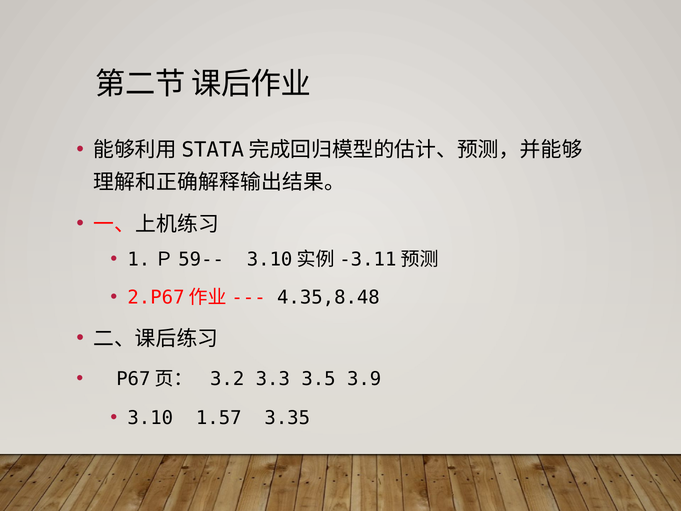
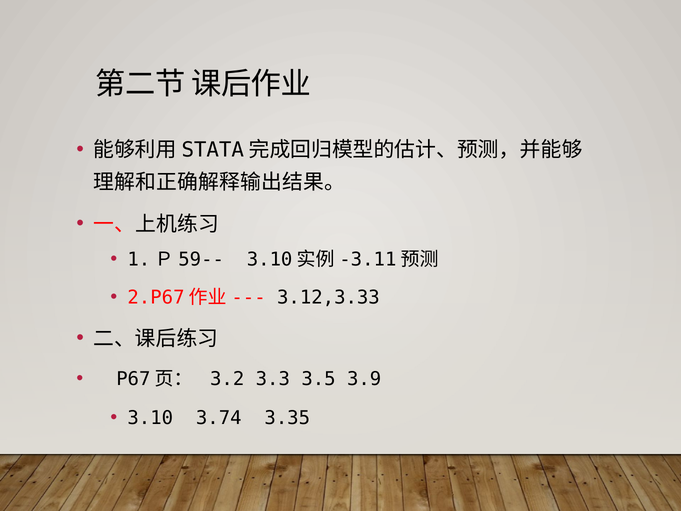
4.35,8.48: 4.35,8.48 -> 3.12,3.33
1.57: 1.57 -> 3.74
